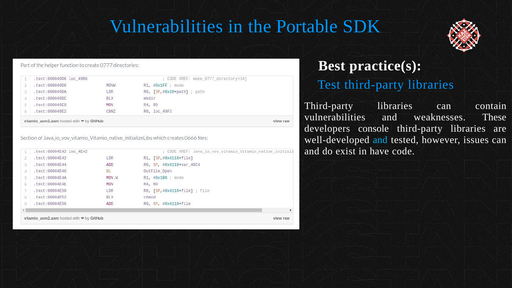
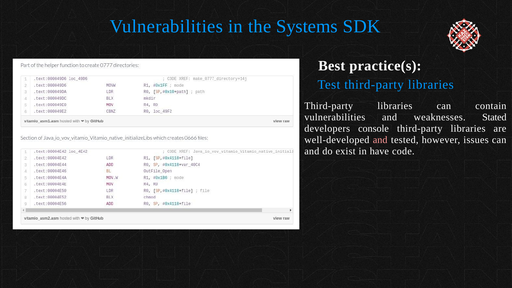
Portable: Portable -> Systems
These: These -> Stated
and at (380, 140) colour: light blue -> pink
